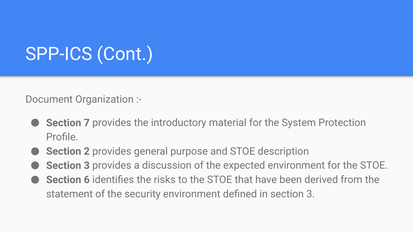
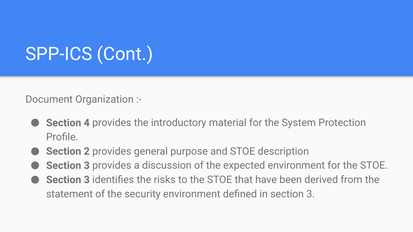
7: 7 -> 4
6 at (87, 180): 6 -> 3
